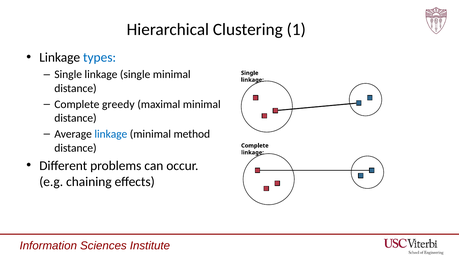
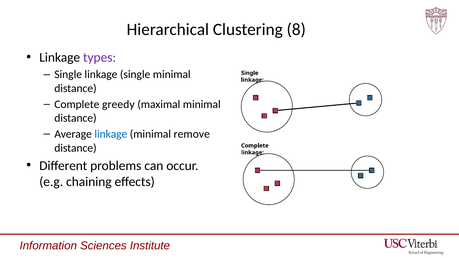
1: 1 -> 8
types colour: blue -> purple
method: method -> remove
